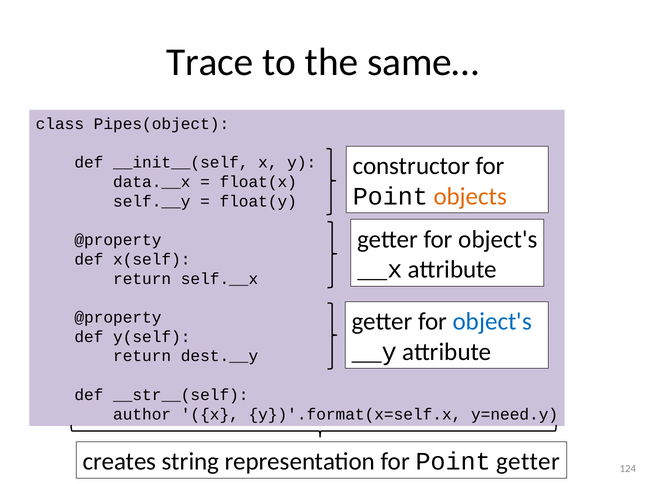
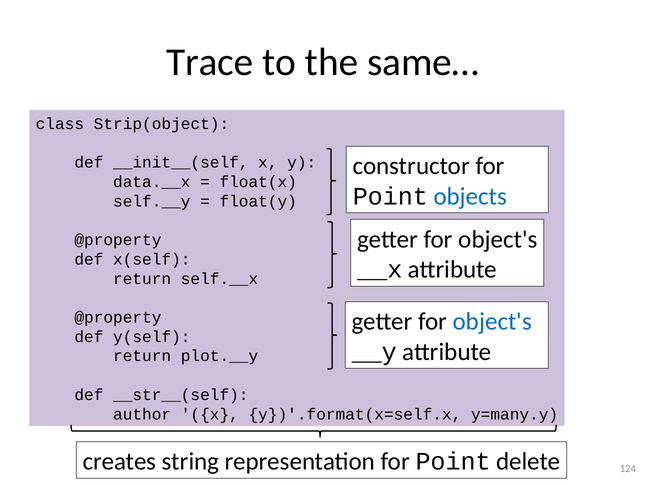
Pipes(object: Pipes(object -> Strip(object
objects colour: orange -> blue
dest.__y: dest.__y -> plot.__y
y=need.y: y=need.y -> y=many.y
Point getter: getter -> delete
